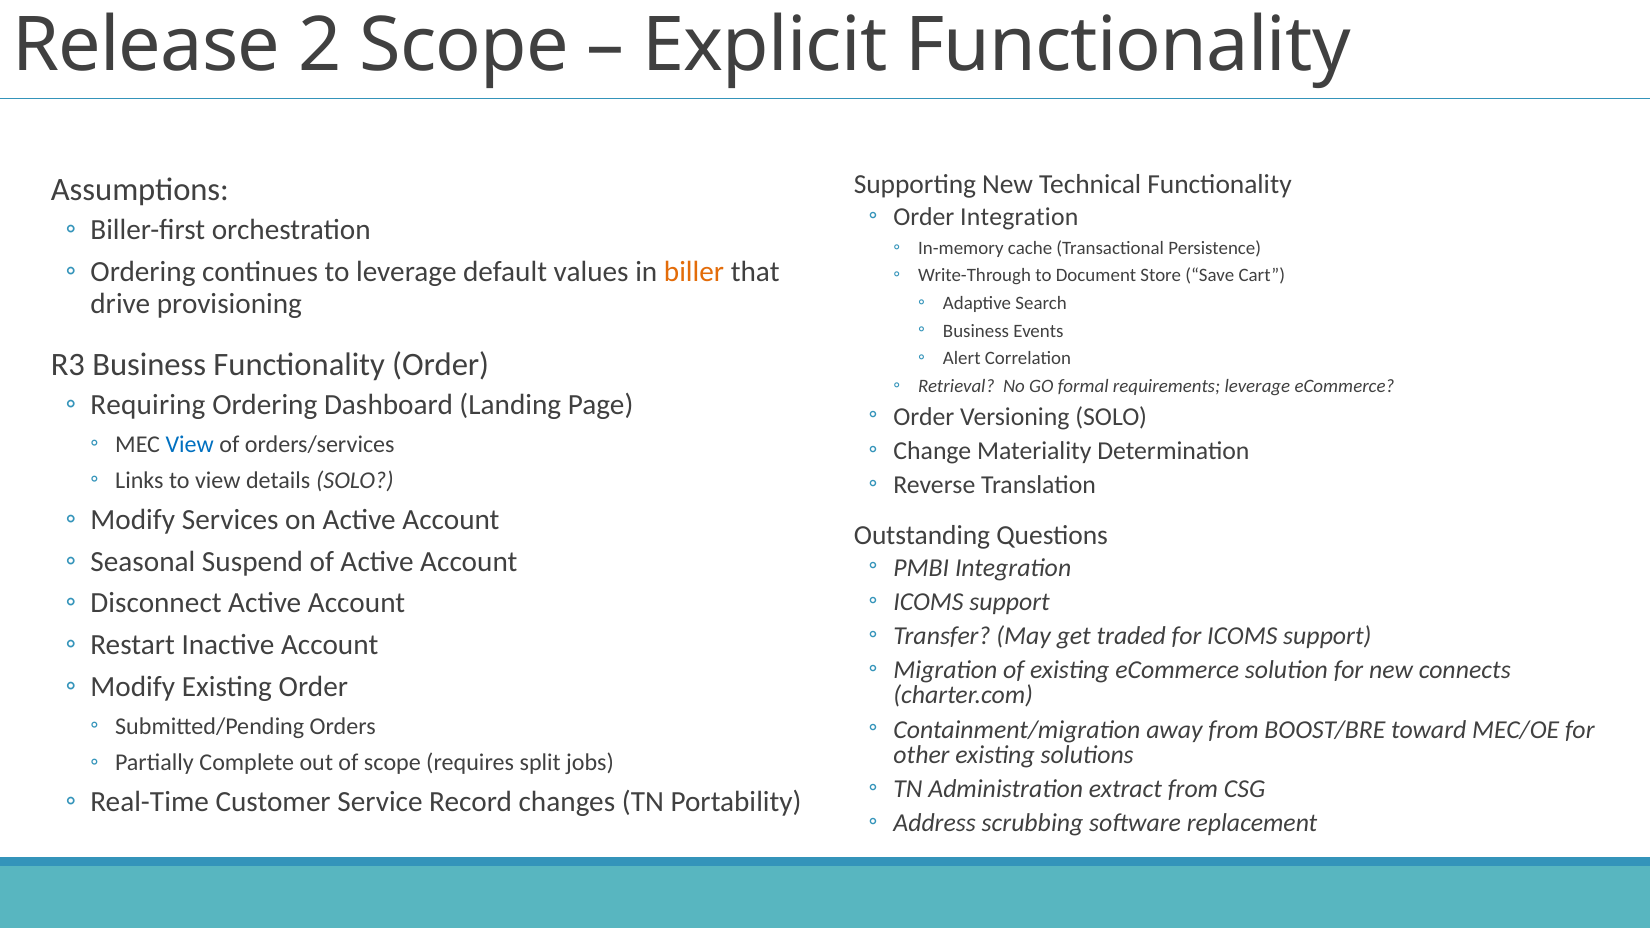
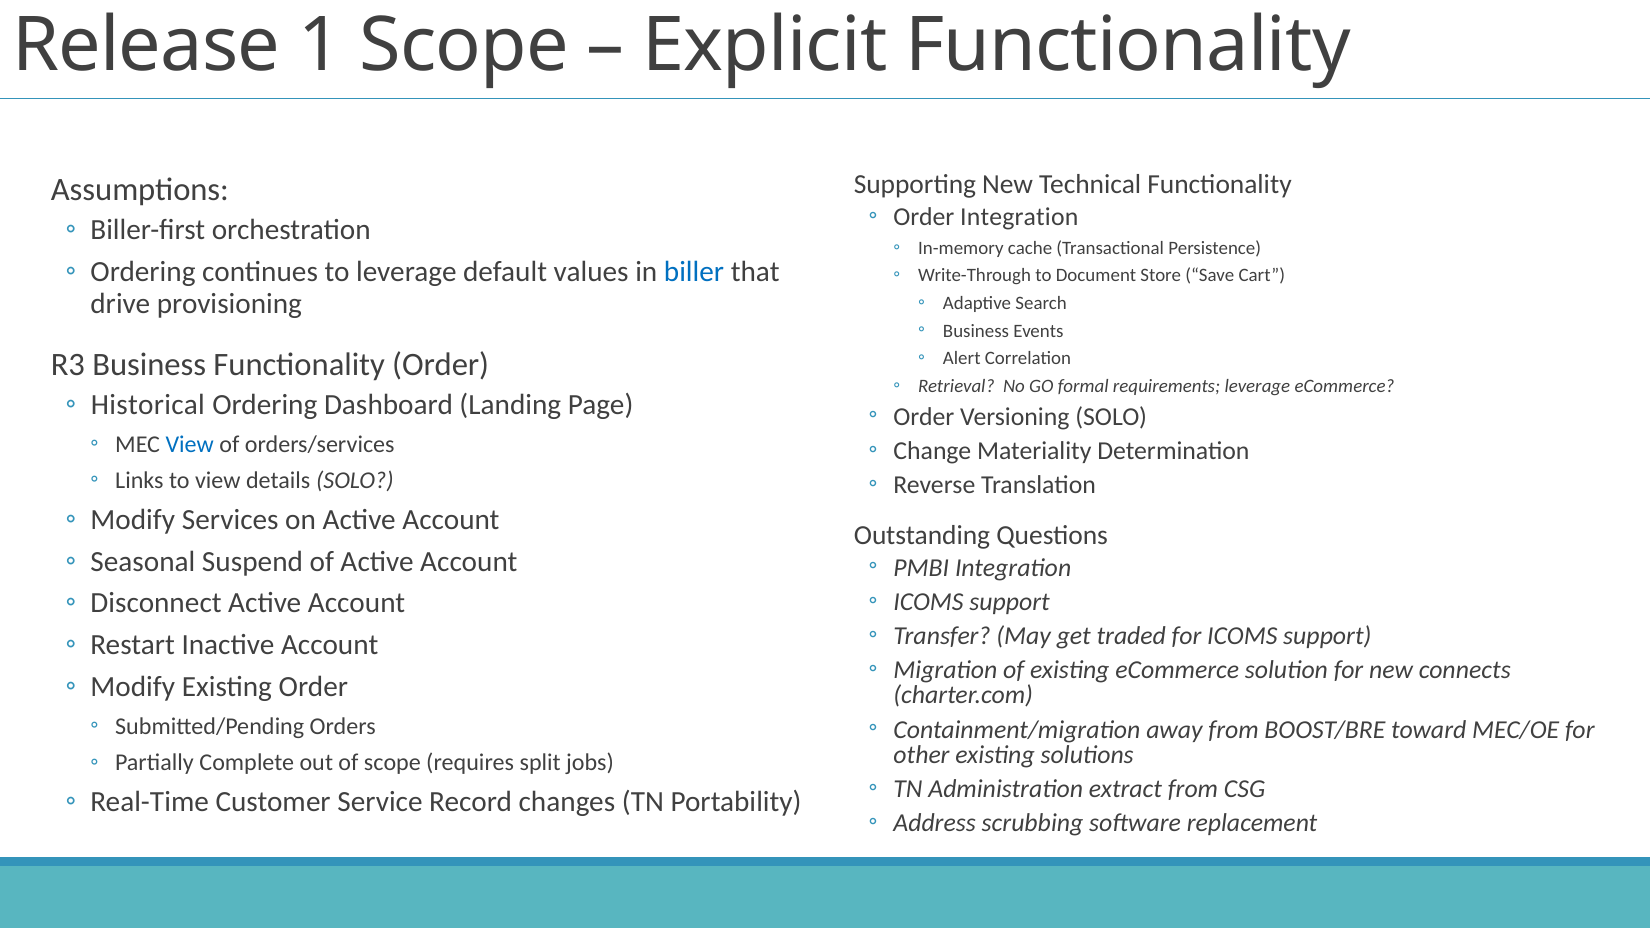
2: 2 -> 1
biller colour: orange -> blue
Requiring: Requiring -> Historical
